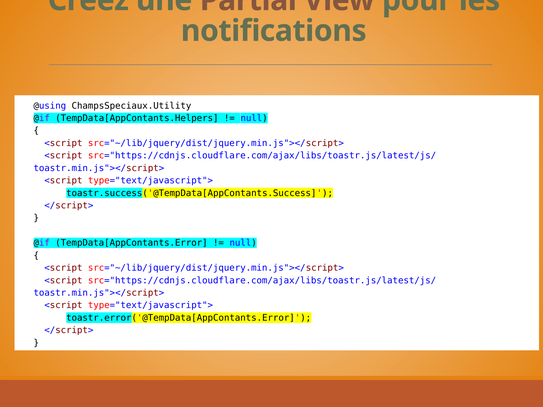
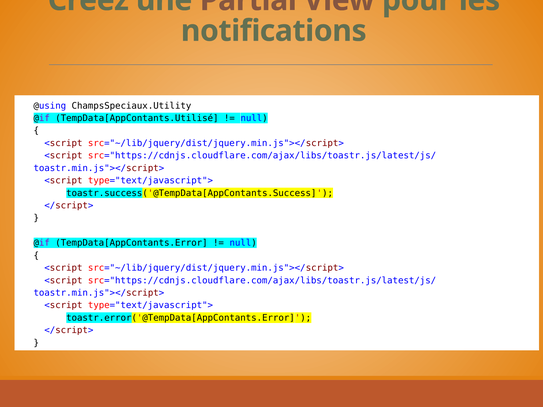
TempData[AppContants.Helpers: TempData[AppContants.Helpers -> TempData[AppContants.Utilisé
